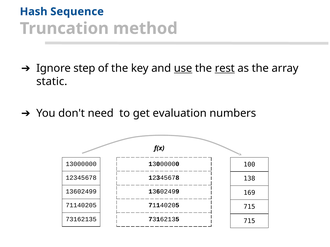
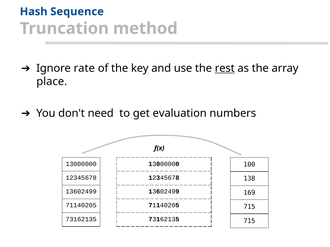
step: step -> rate
use underline: present -> none
static: static -> place
